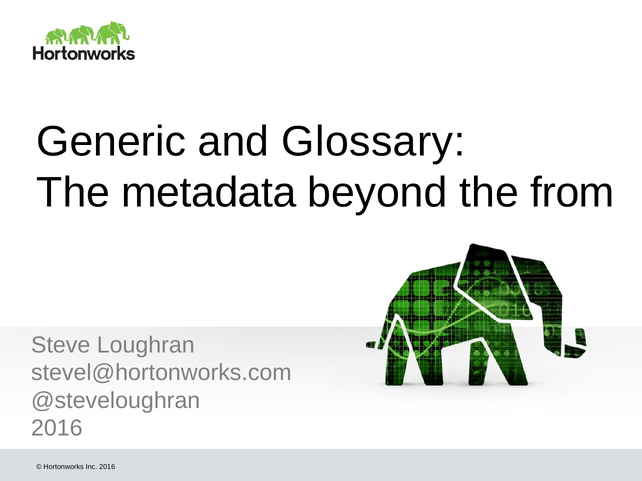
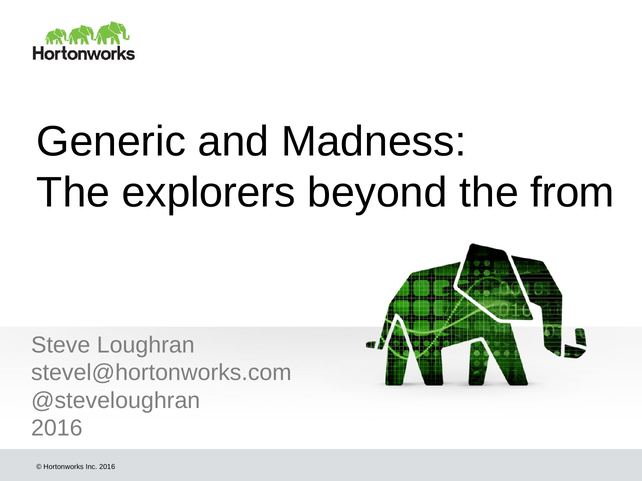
Glossary: Glossary -> Madness
metadata: metadata -> explorers
